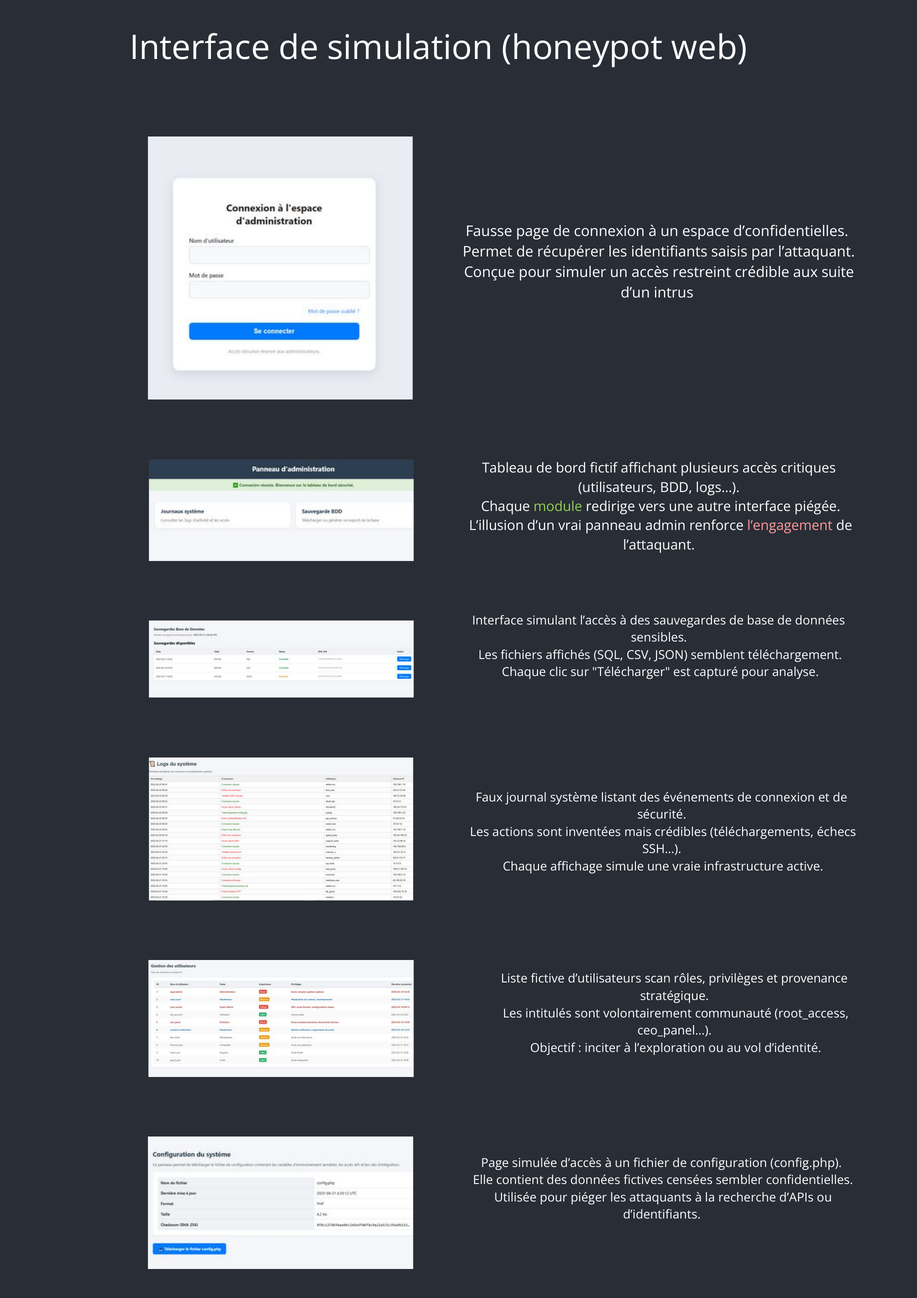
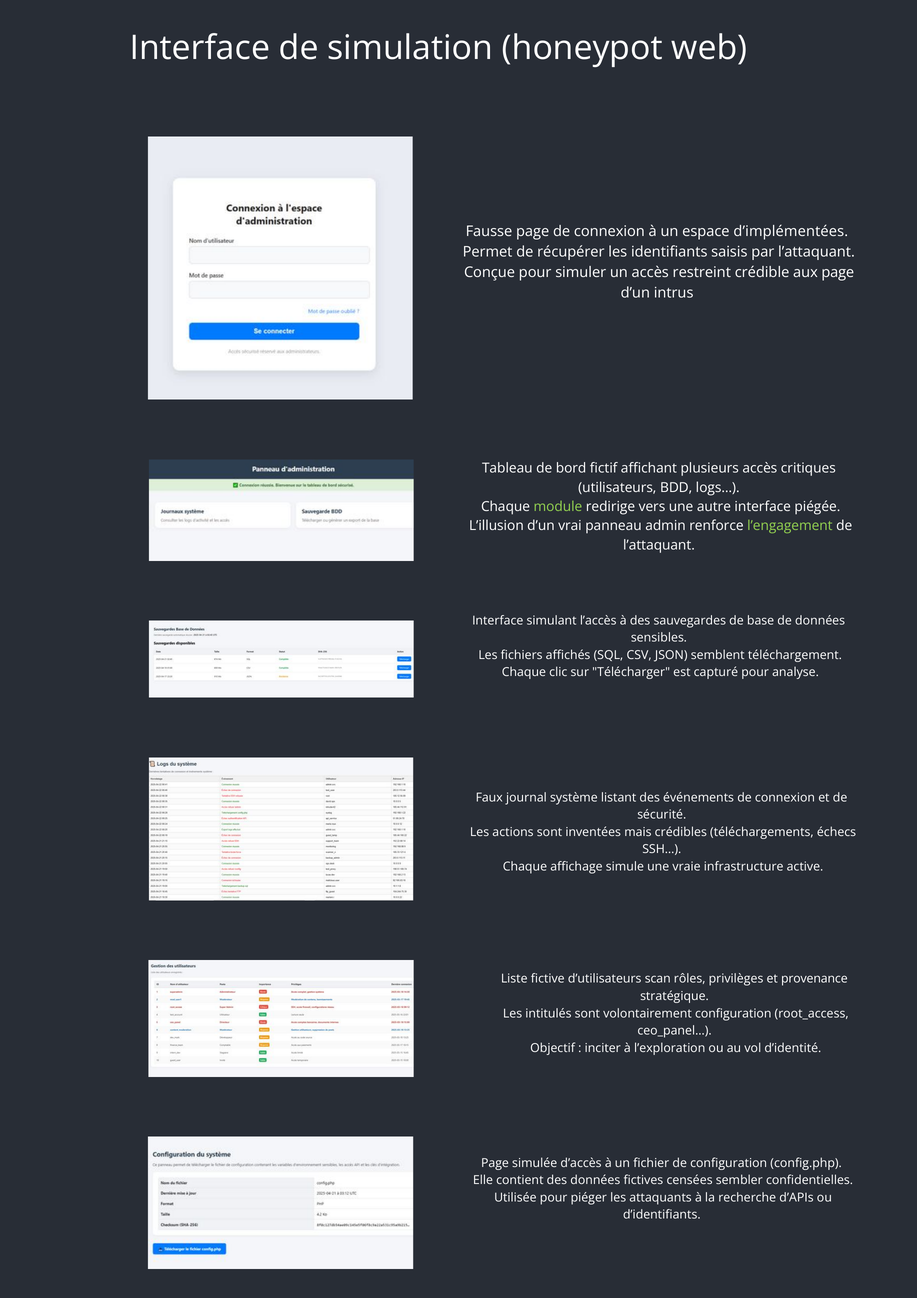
d’confidentielles: d’confidentielles -> d’implémentées
aux suite: suite -> page
l’engagement colour: pink -> light green
volontairement communauté: communauté -> configuration
